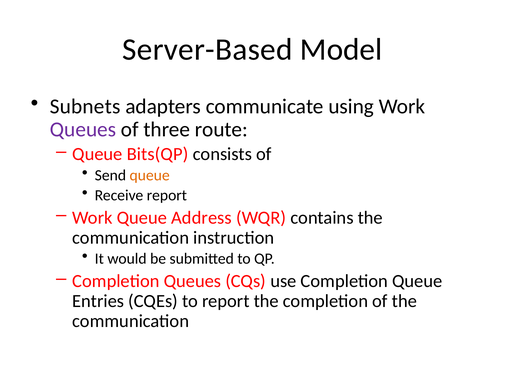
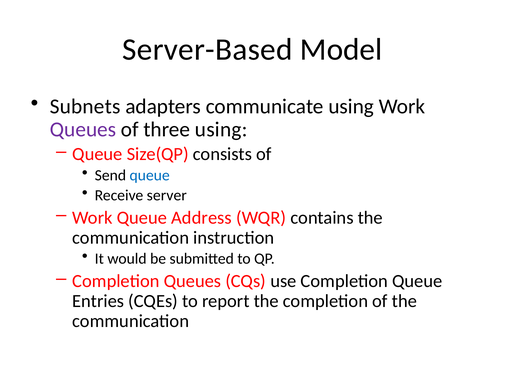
three route: route -> using
Bits(QP: Bits(QP -> Size(QP
queue at (150, 175) colour: orange -> blue
Receive report: report -> server
